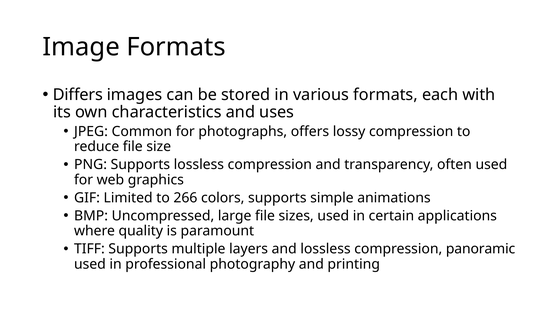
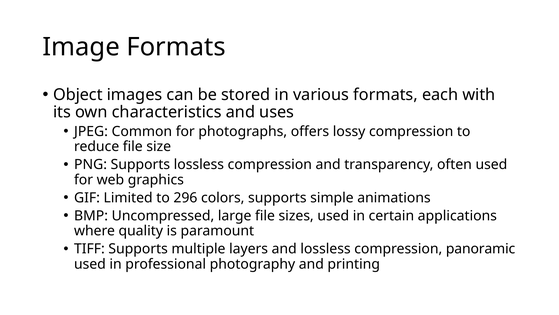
Differs: Differs -> Object
266: 266 -> 296
